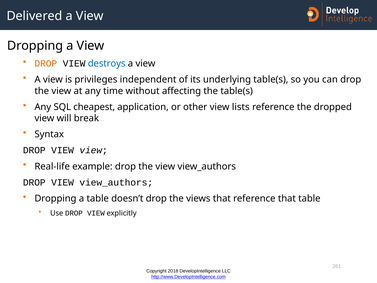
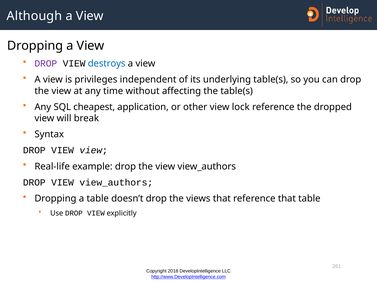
Delivered: Delivered -> Although
DROP at (46, 63) colour: orange -> purple
lists: lists -> lock
